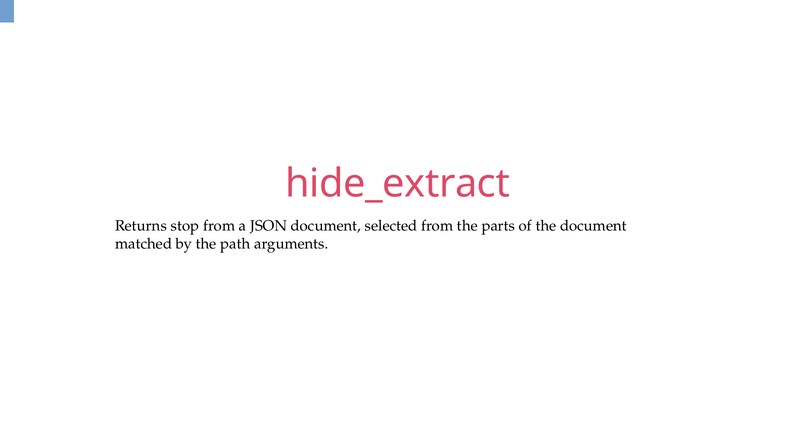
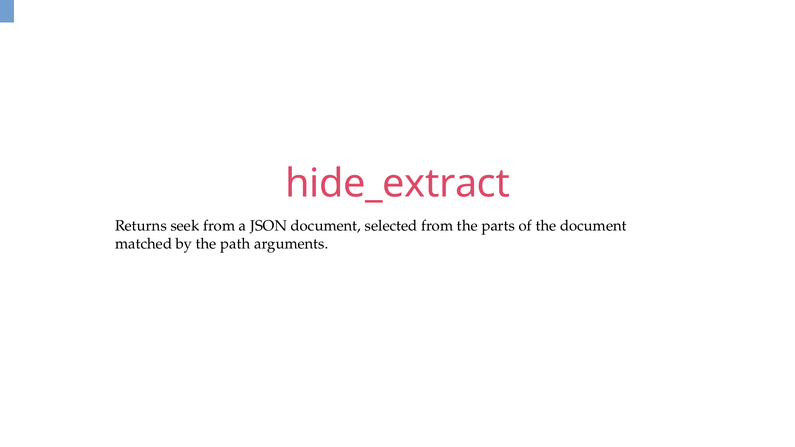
stop: stop -> seek
